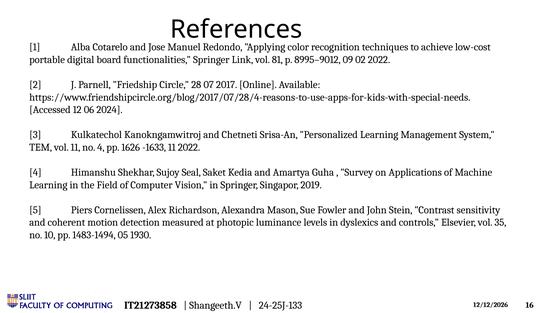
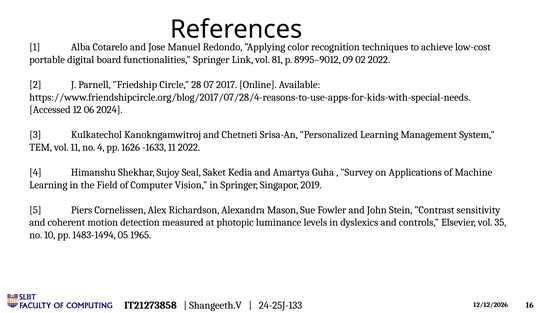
1930: 1930 -> 1965
